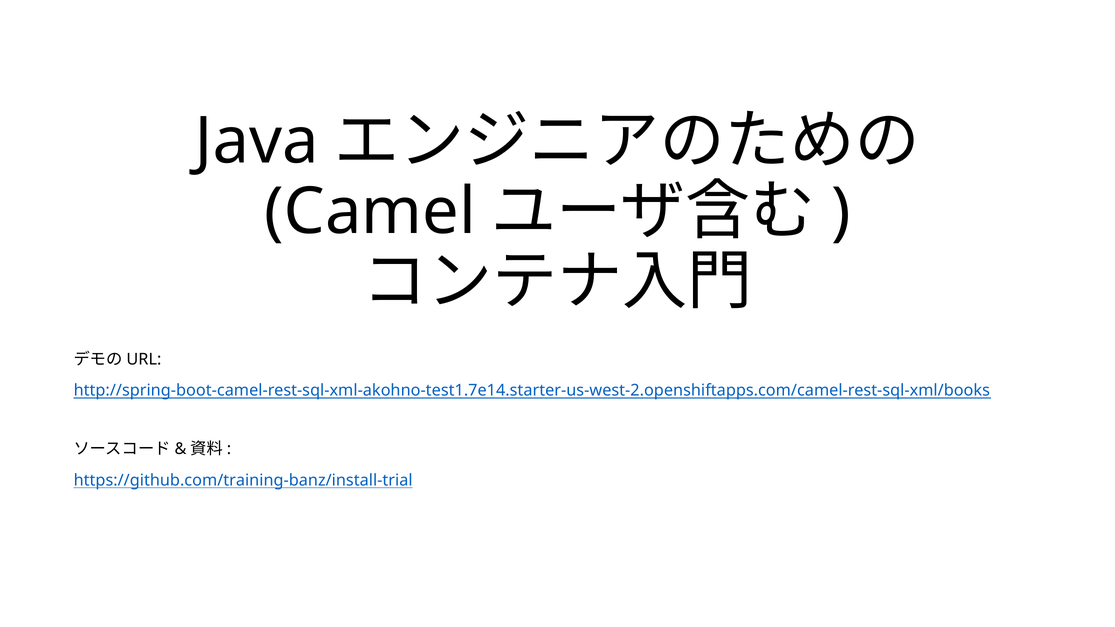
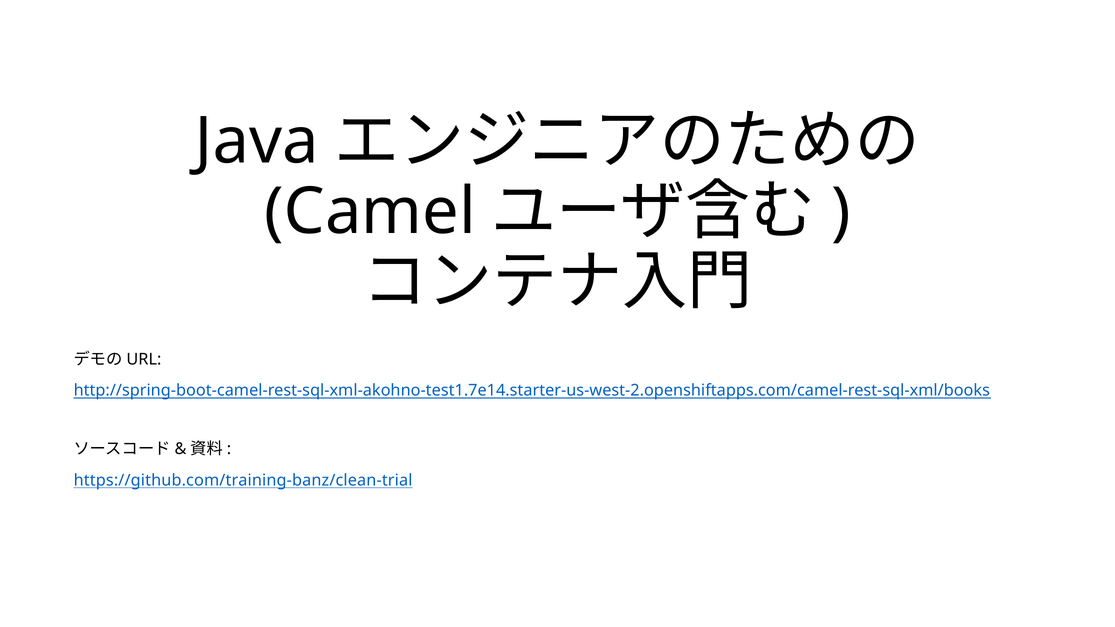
https://github.com/training-banz/install-trial: https://github.com/training-banz/install-trial -> https://github.com/training-banz/clean-trial
